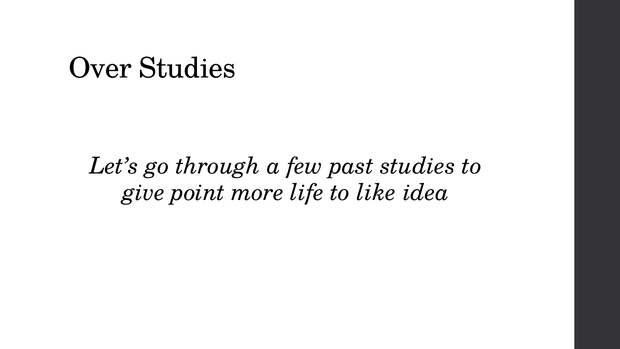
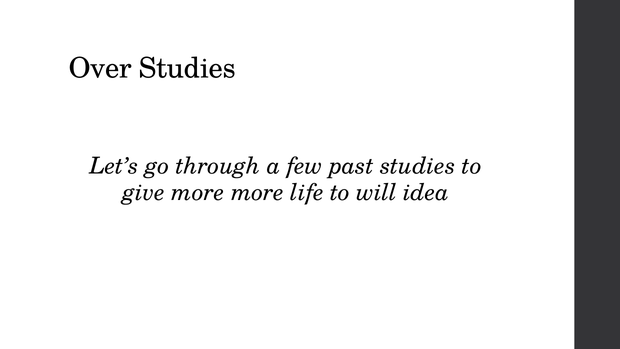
give point: point -> more
like: like -> will
